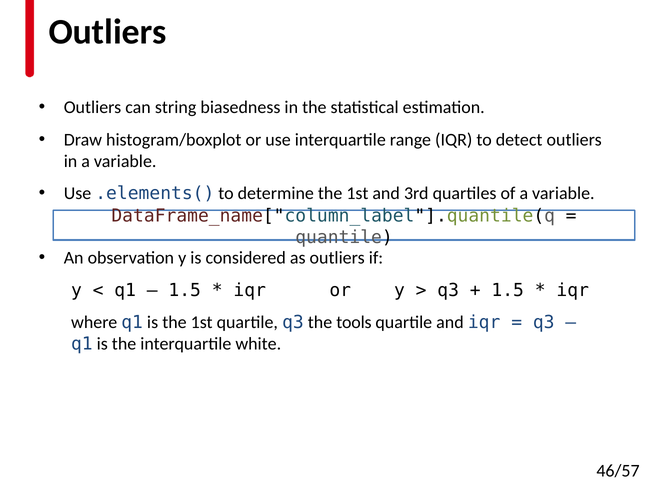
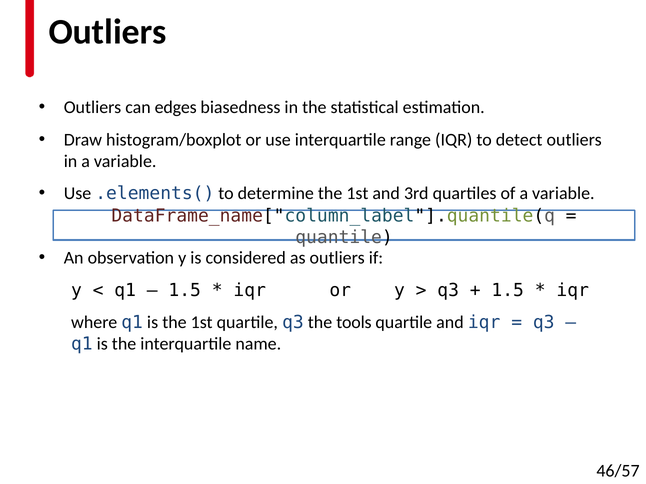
string: string -> edges
white: white -> name
